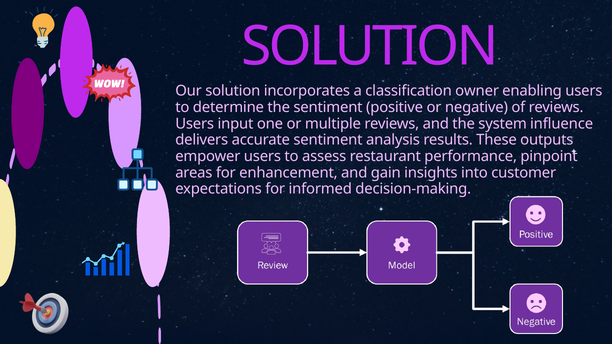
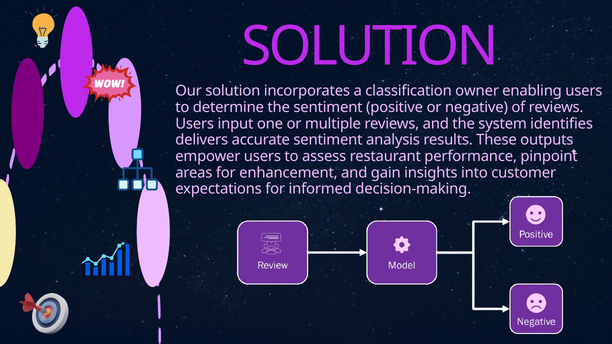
influence: influence -> identifies
